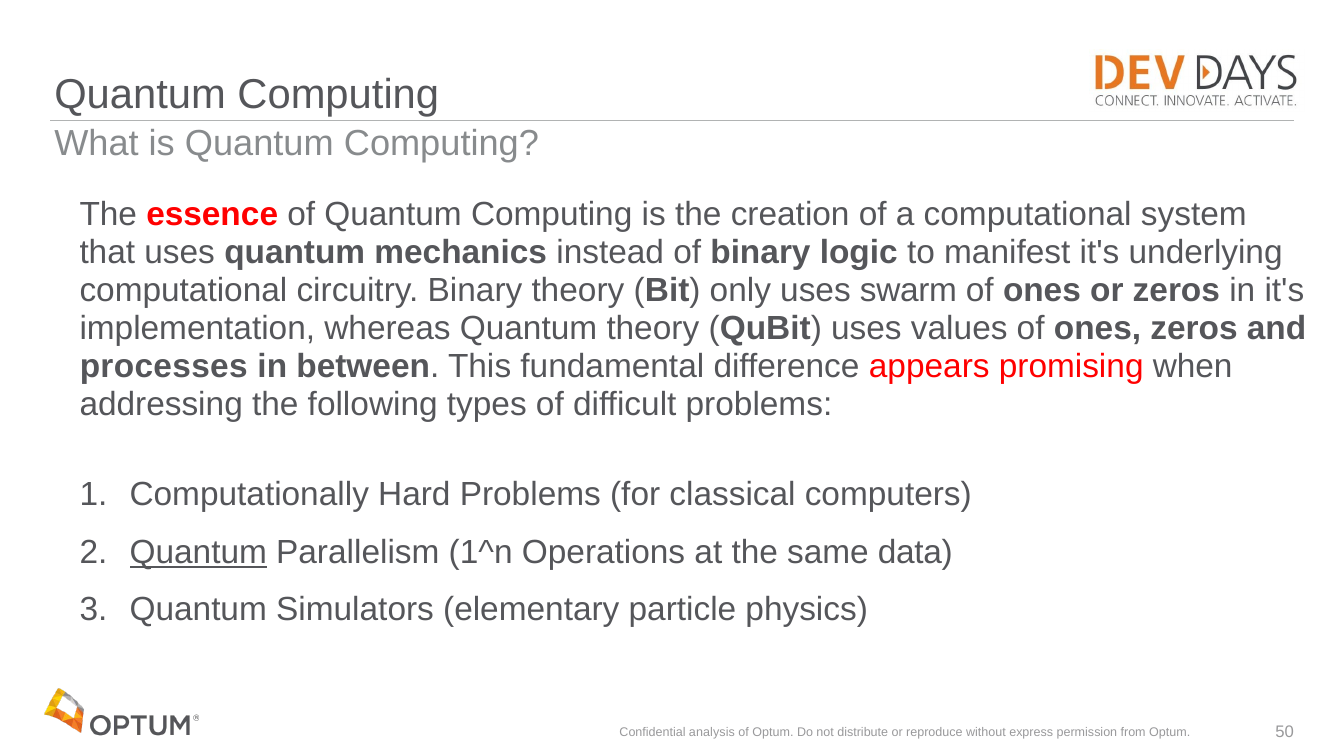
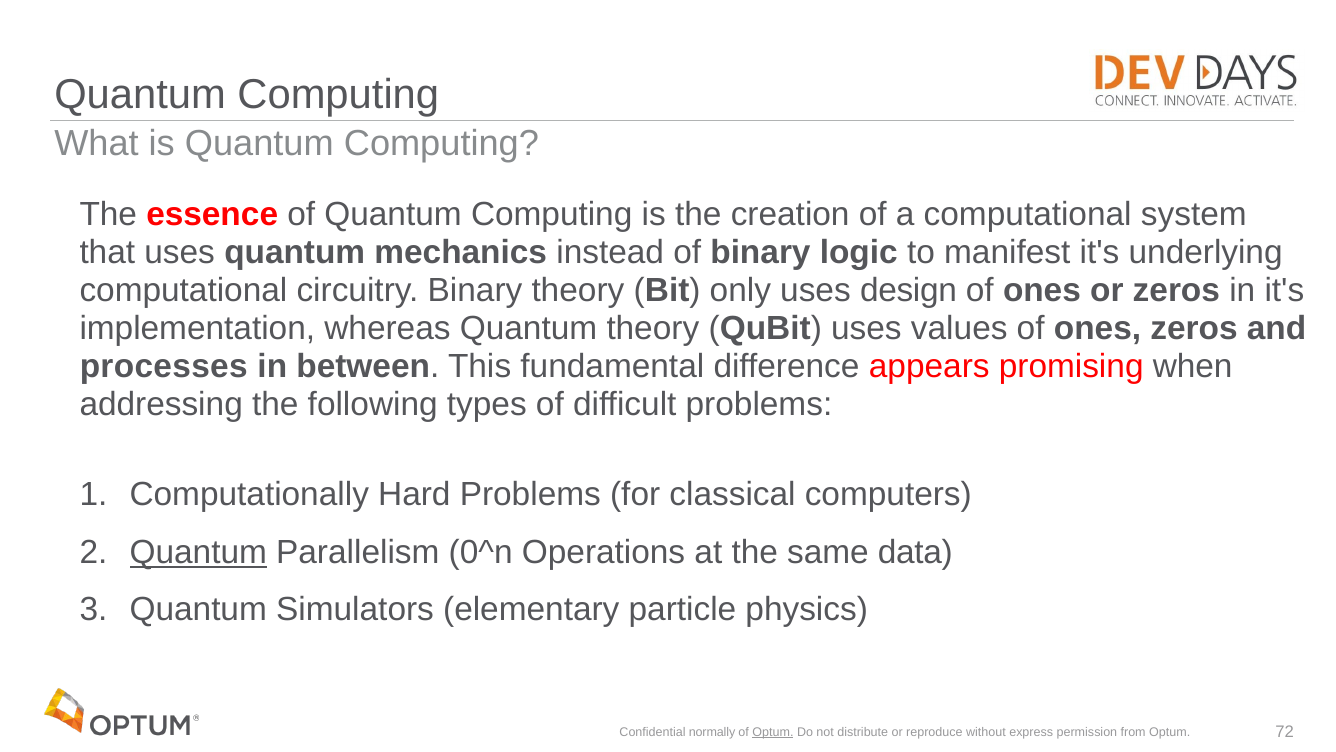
swarm: swarm -> design
1^n: 1^n -> 0^n
analysis: analysis -> normally
Optum at (773, 732) underline: none -> present
50: 50 -> 72
